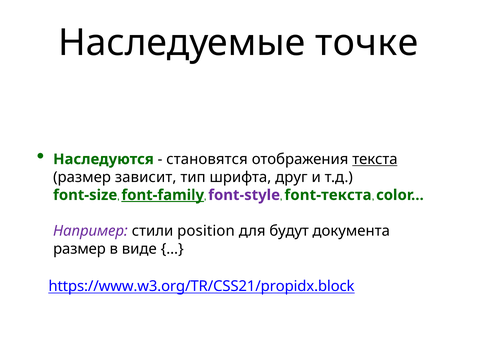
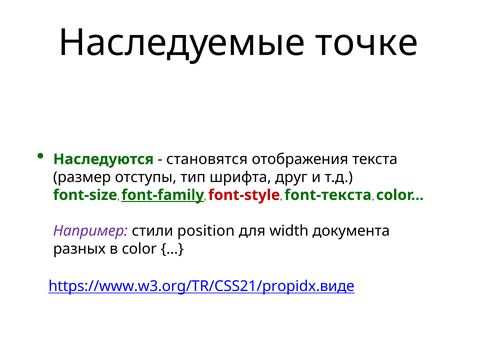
текста underline: present -> none
зависит: зависит -> отступы
font-style colour: purple -> red
будут: будут -> width
размер at (79, 249): размер -> разных
виде: виде -> color
https://www.w3.org/TR/CSS21/propidx.block: https://www.w3.org/TR/CSS21/propidx.block -> https://www.w3.org/TR/CSS21/propidx.виде
